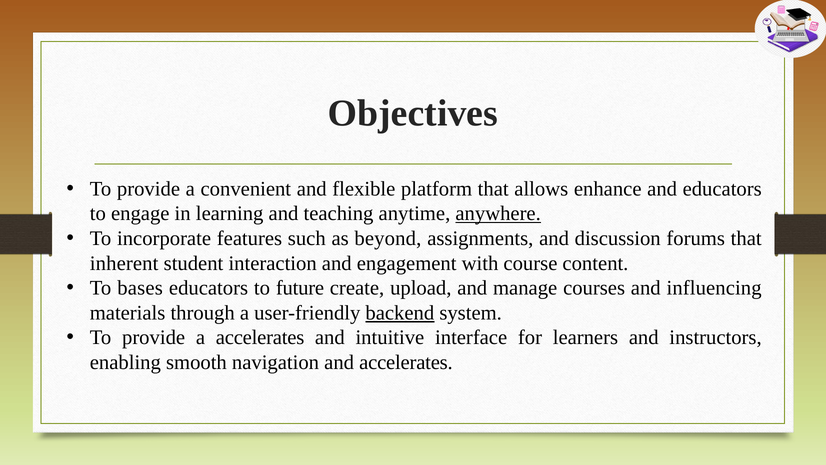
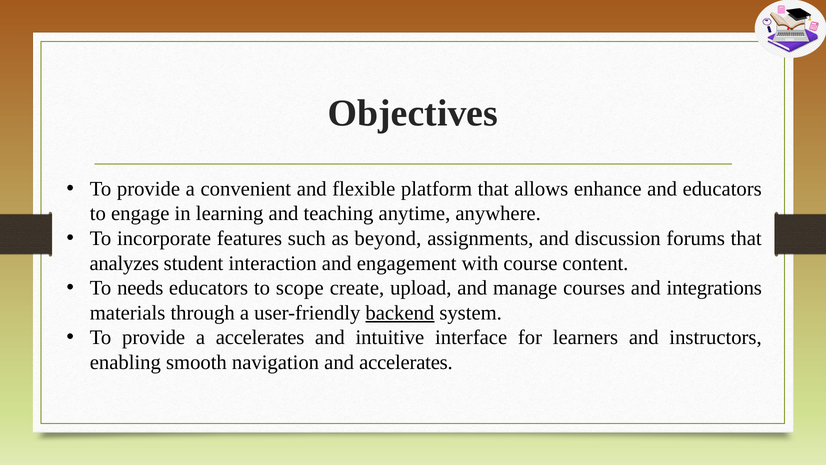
anywhere underline: present -> none
inherent: inherent -> analyzes
bases: bases -> needs
future: future -> scope
influencing: influencing -> integrations
